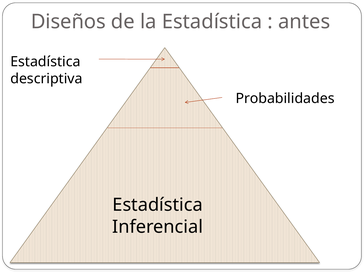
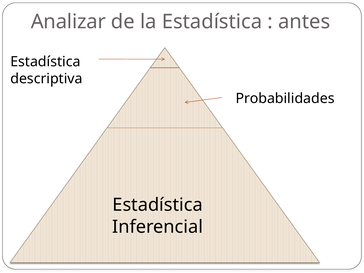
Diseños: Diseños -> Analizar
